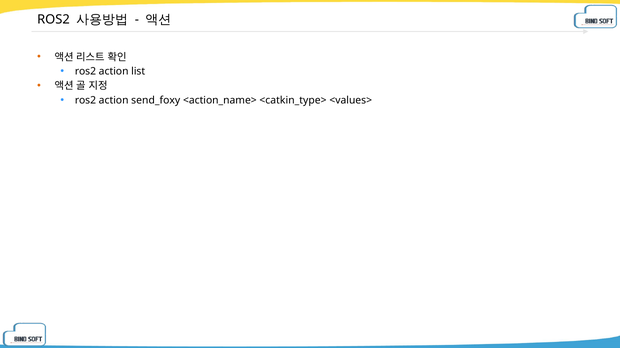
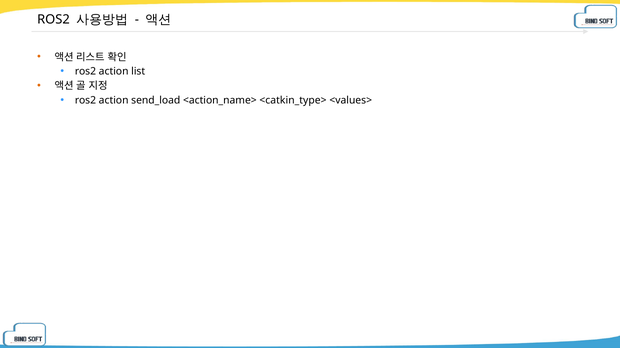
send_foxy: send_foxy -> send_load
